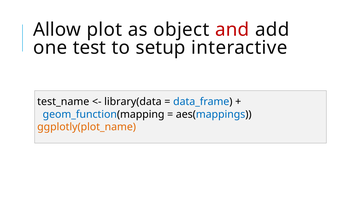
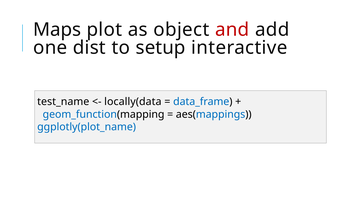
Allow: Allow -> Maps
test: test -> dist
library(data: library(data -> locally(data
ggplotly(plot_name colour: orange -> blue
